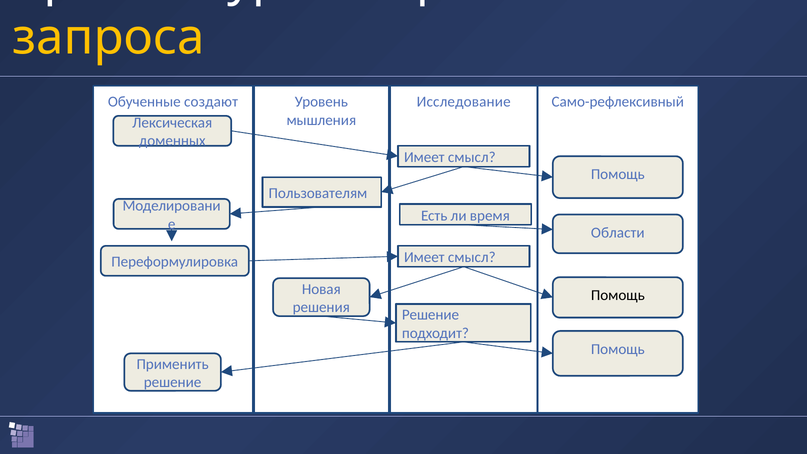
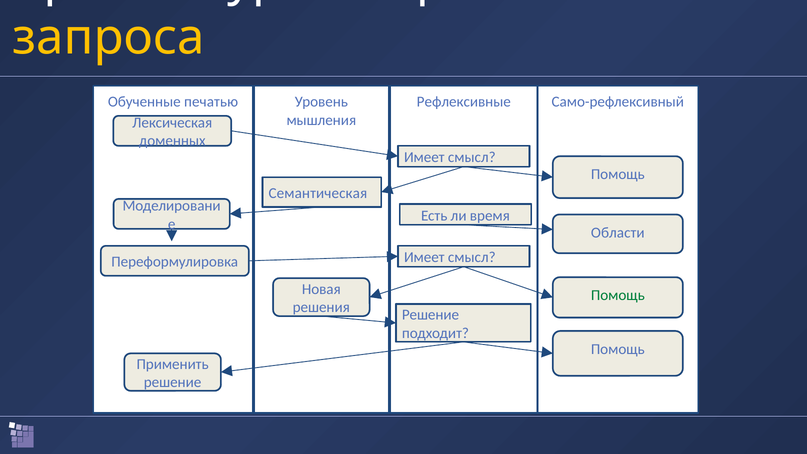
создают: создают -> печатью
Исследование: Исследование -> Рефлексивные
Пользователям: Пользователям -> Семантическая
Помощь at (618, 295) colour: black -> green
